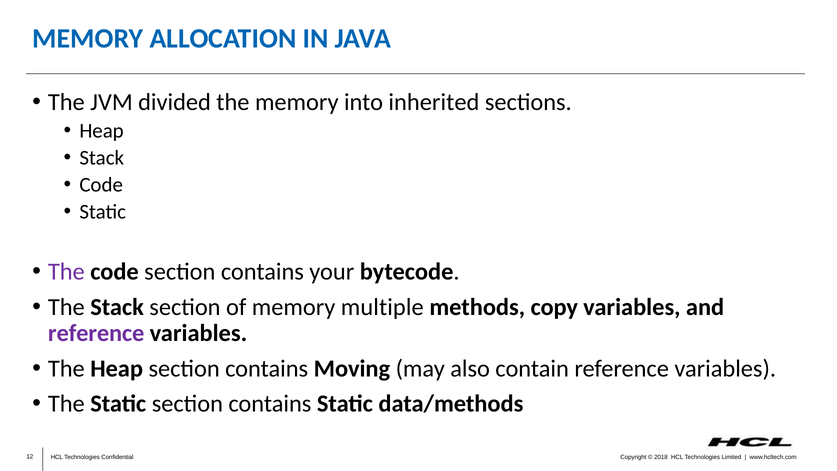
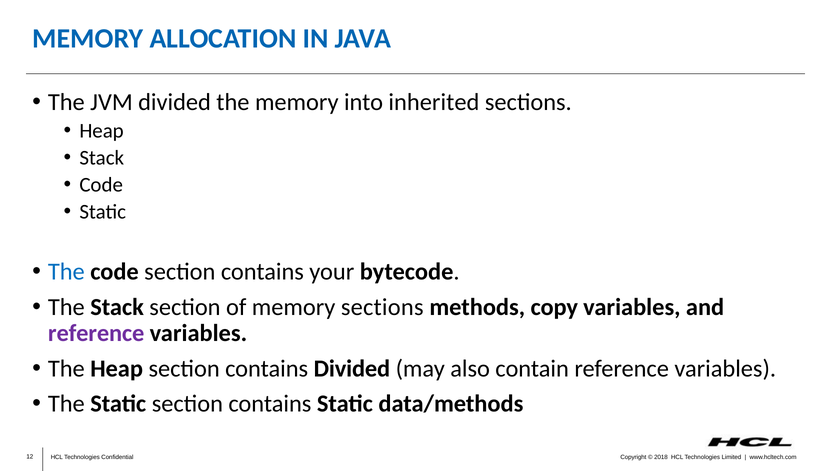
The at (66, 272) colour: purple -> blue
memory multiple: multiple -> sections
contains Moving: Moving -> Divided
